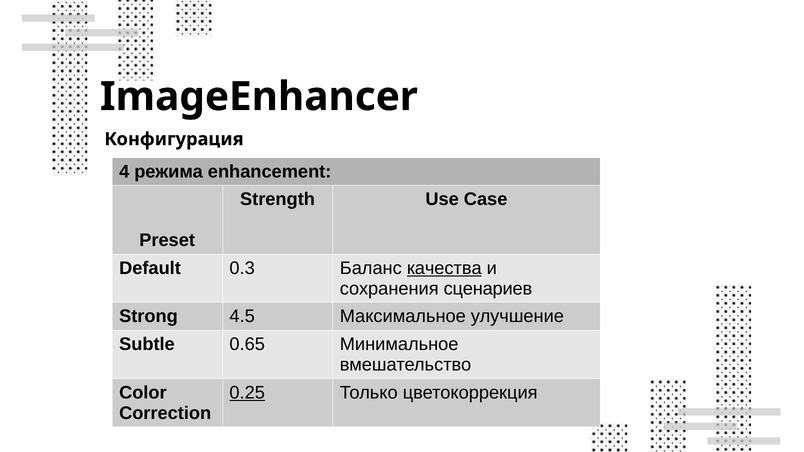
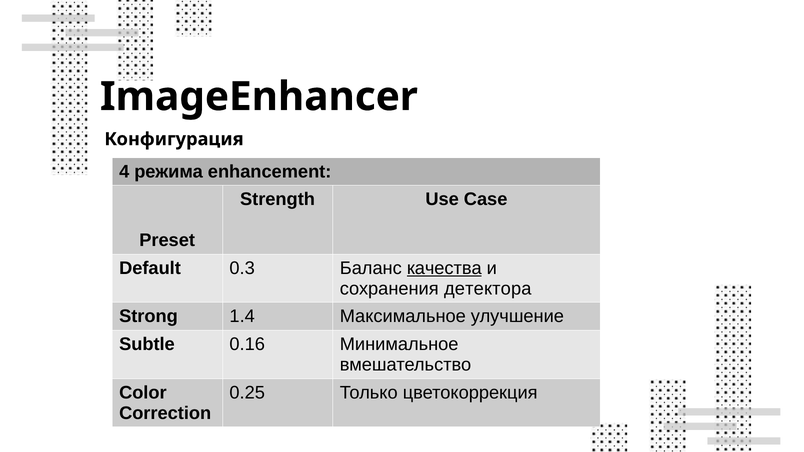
сценариев: сценариев -> детектора
4.5: 4.5 -> 1.4
0.65: 0.65 -> 0.16
0.25 underline: present -> none
